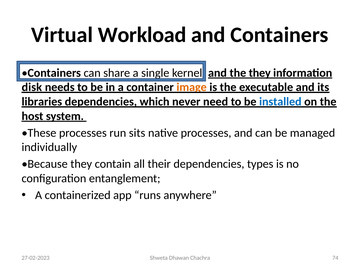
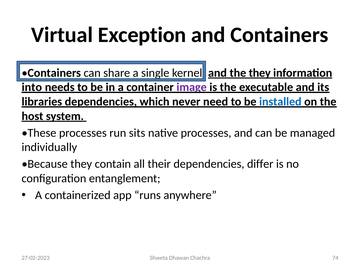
Workload: Workload -> Exception
disk: disk -> into
image colour: orange -> purple
types: types -> differ
